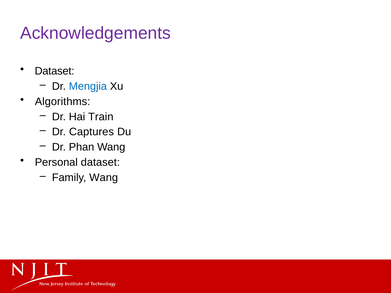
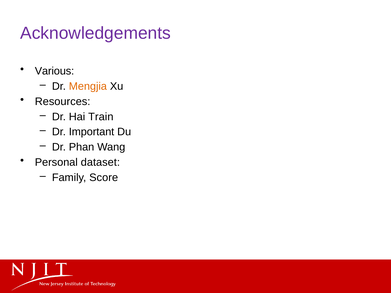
Dataset at (55, 71): Dataset -> Various
Mengjia colour: blue -> orange
Algorithms: Algorithms -> Resources
Captures: Captures -> Important
Family Wang: Wang -> Score
